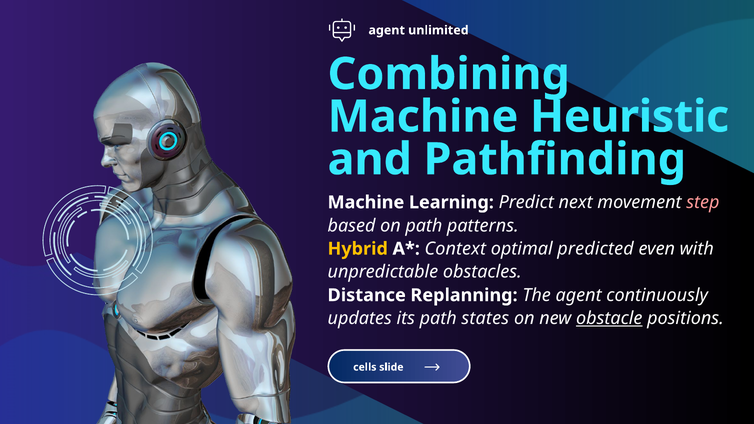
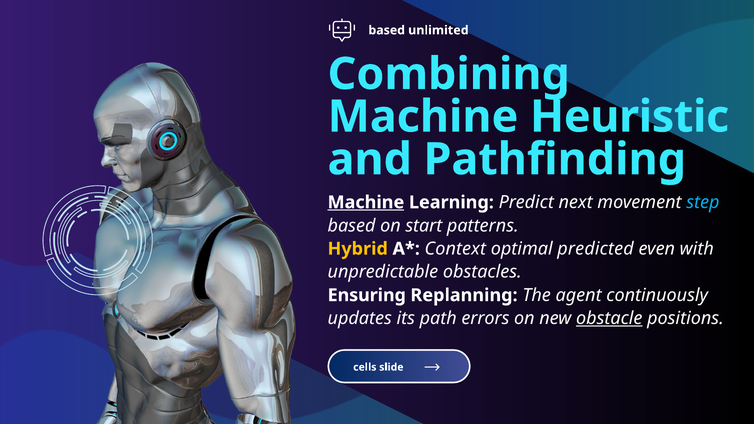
agent at (387, 30): agent -> based
Machine at (366, 202) underline: none -> present
step colour: pink -> light blue
on path: path -> start
Distance: Distance -> Ensuring
states: states -> errors
